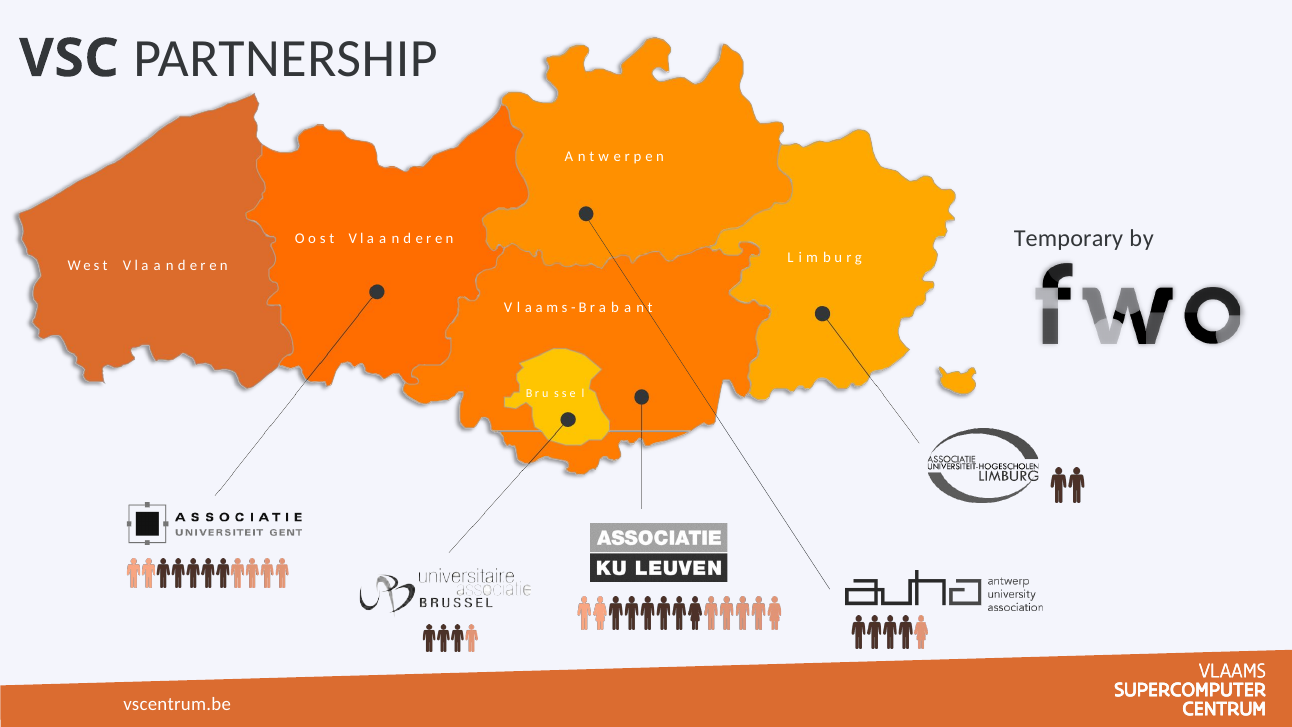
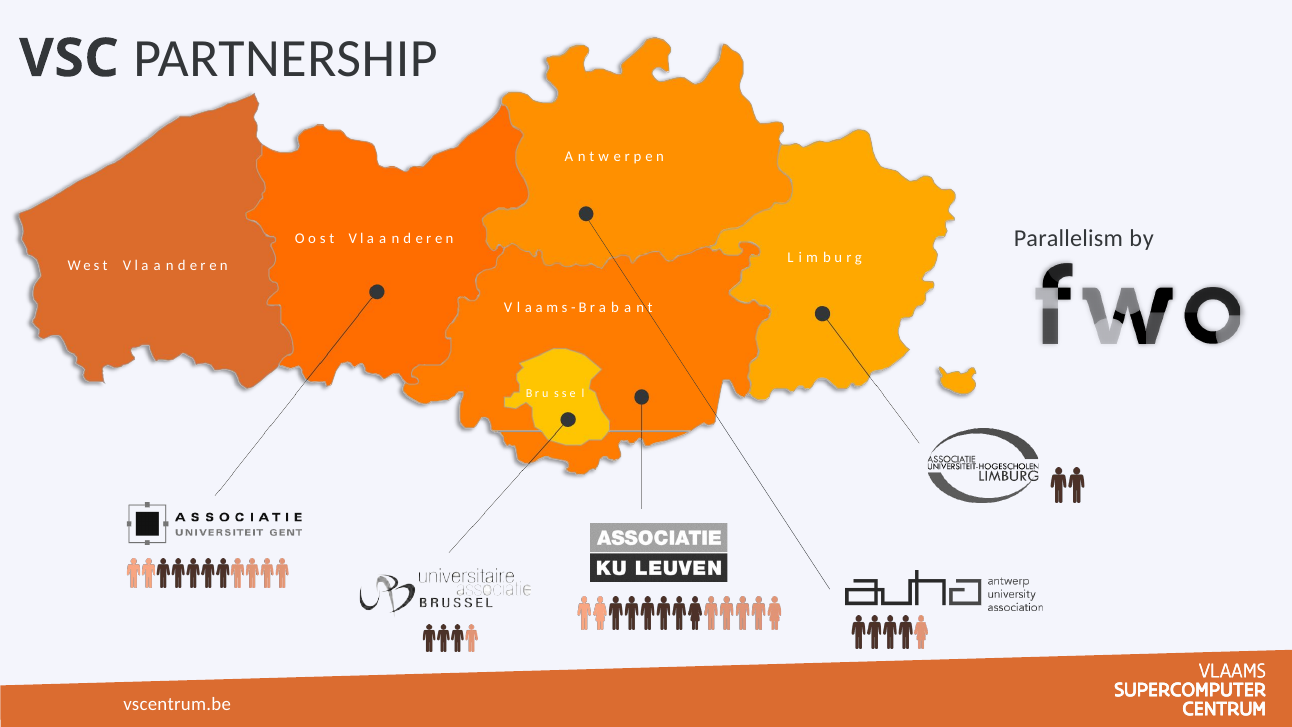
Temporary: Temporary -> Parallelism
